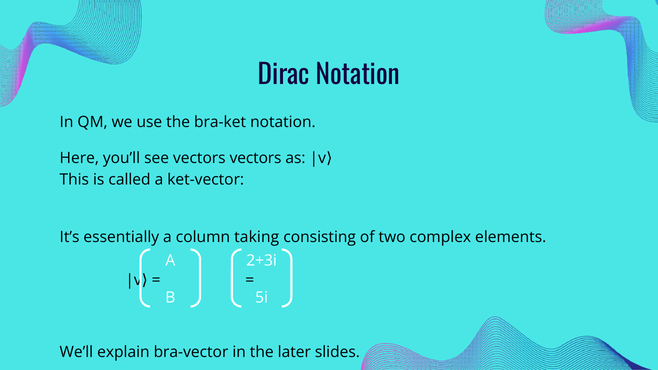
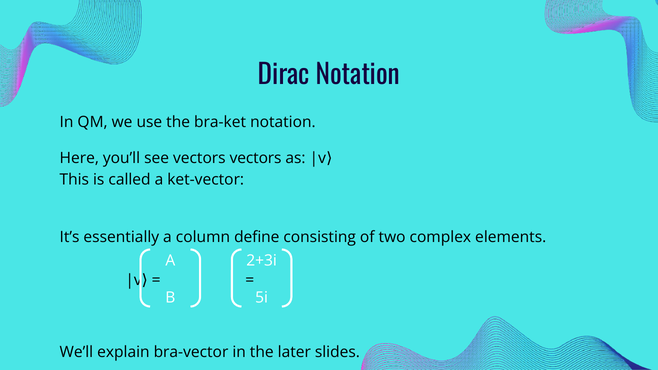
taking: taking -> define
